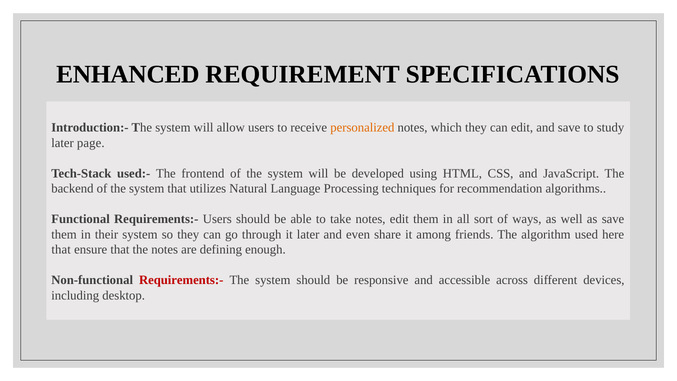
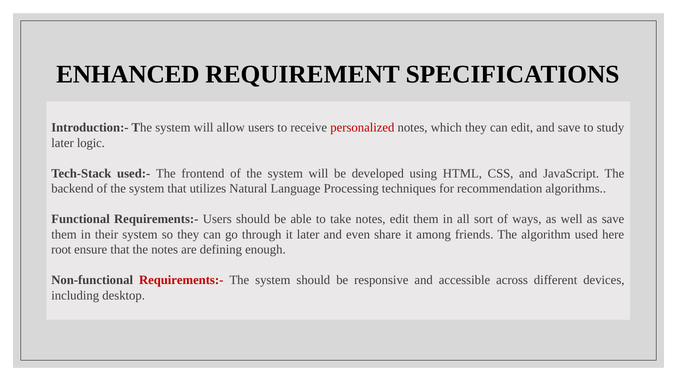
personalized colour: orange -> red
page: page -> logic
that at (61, 250): that -> root
